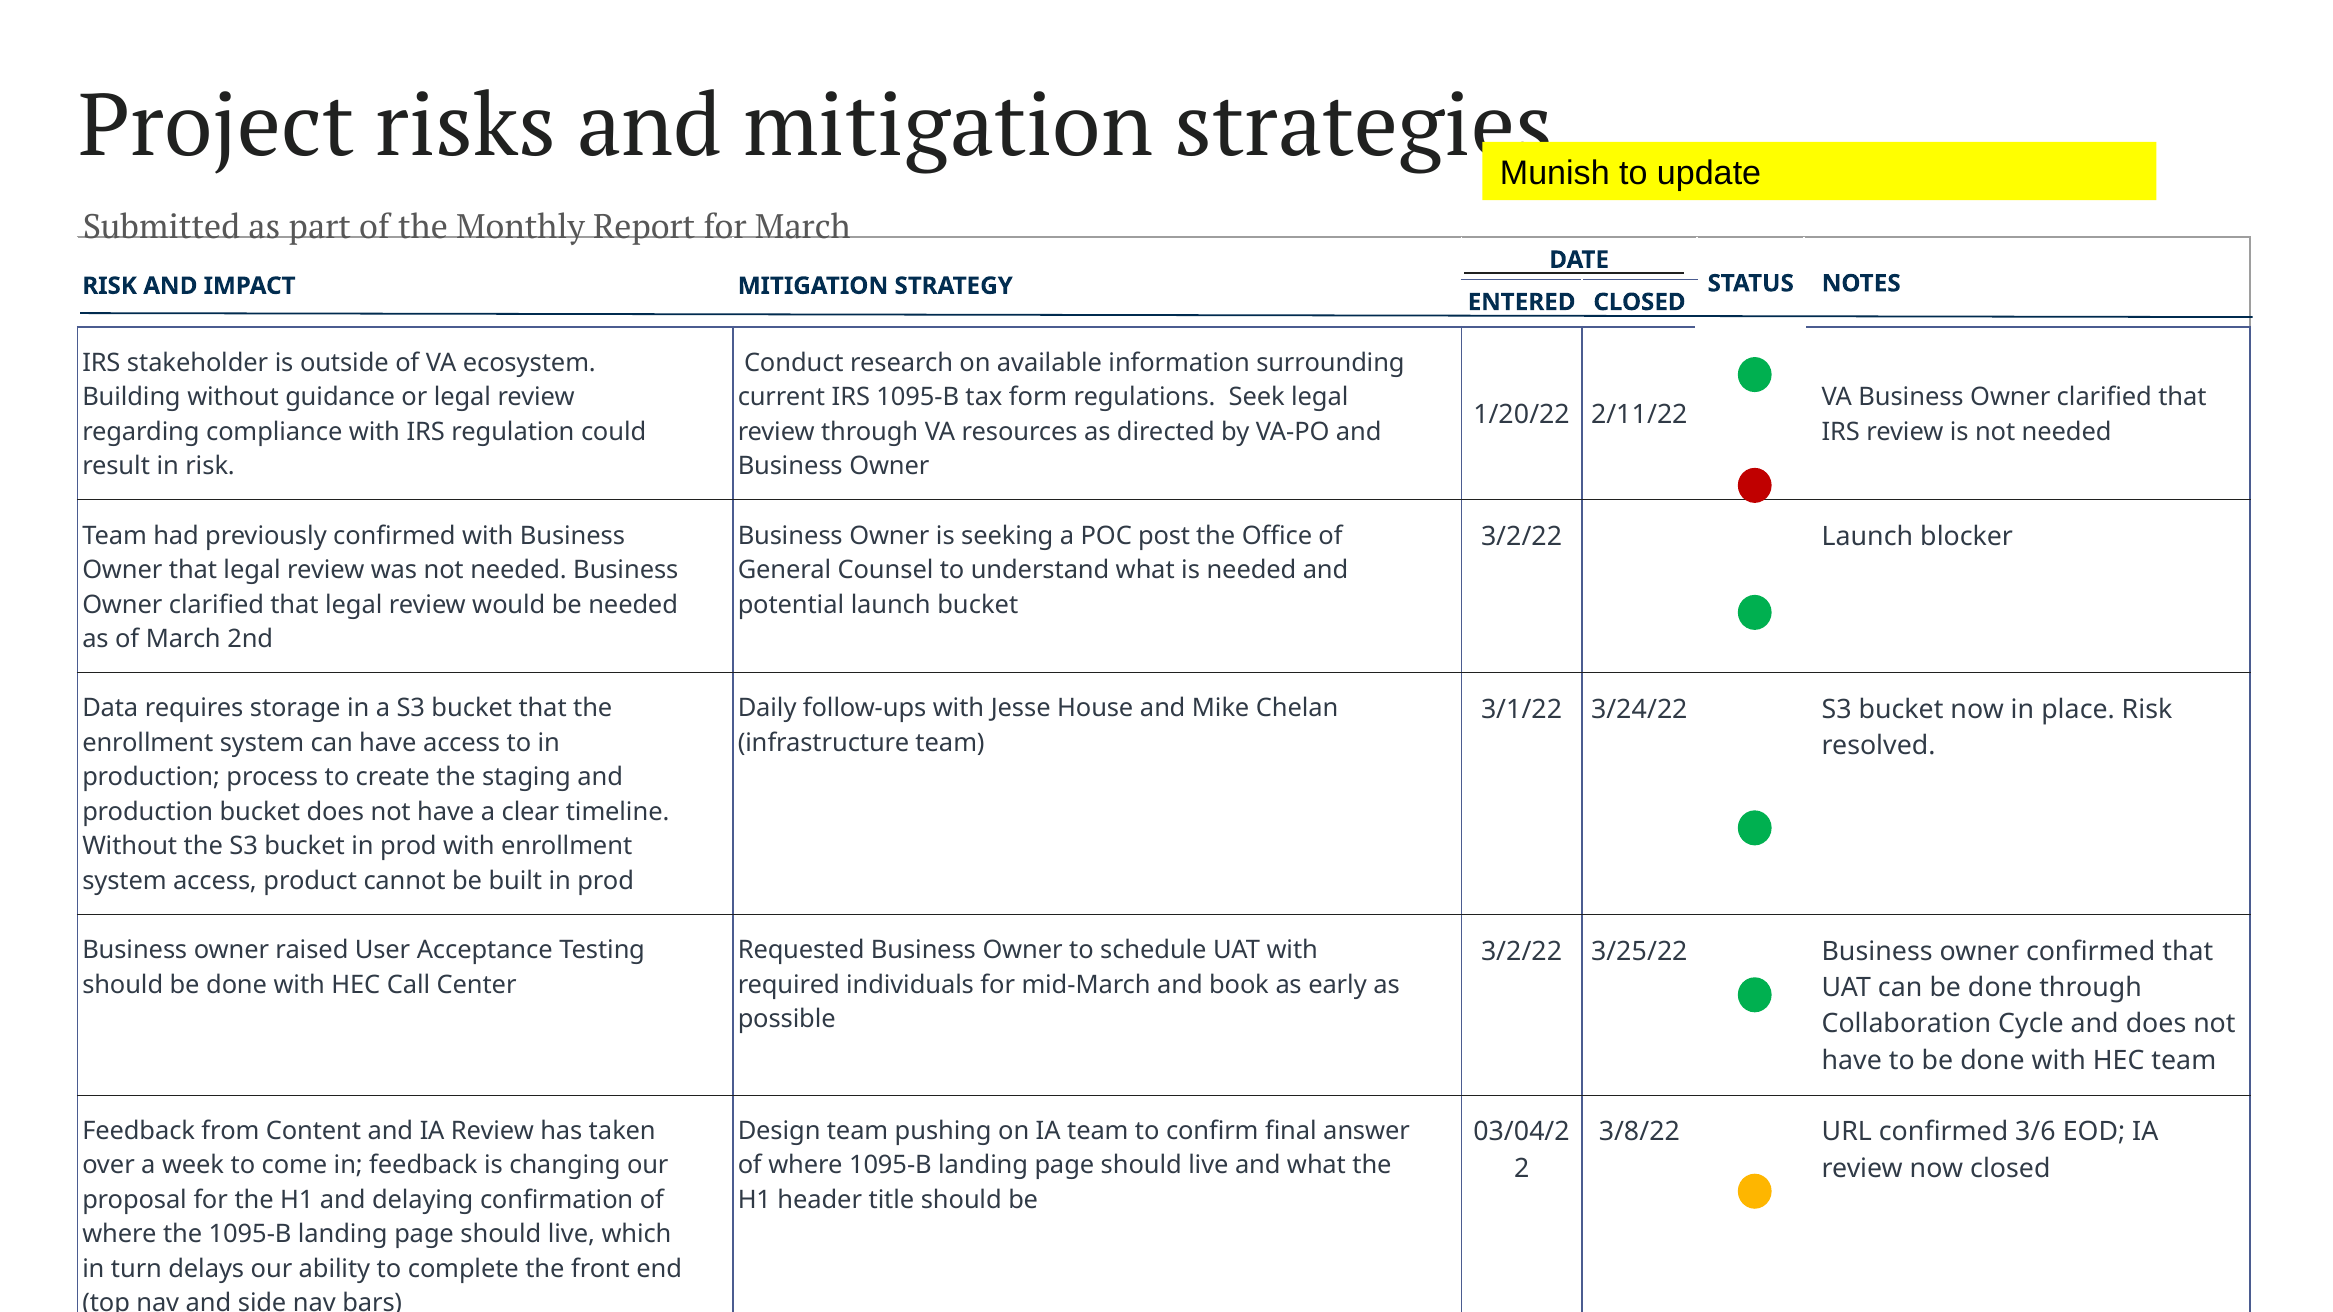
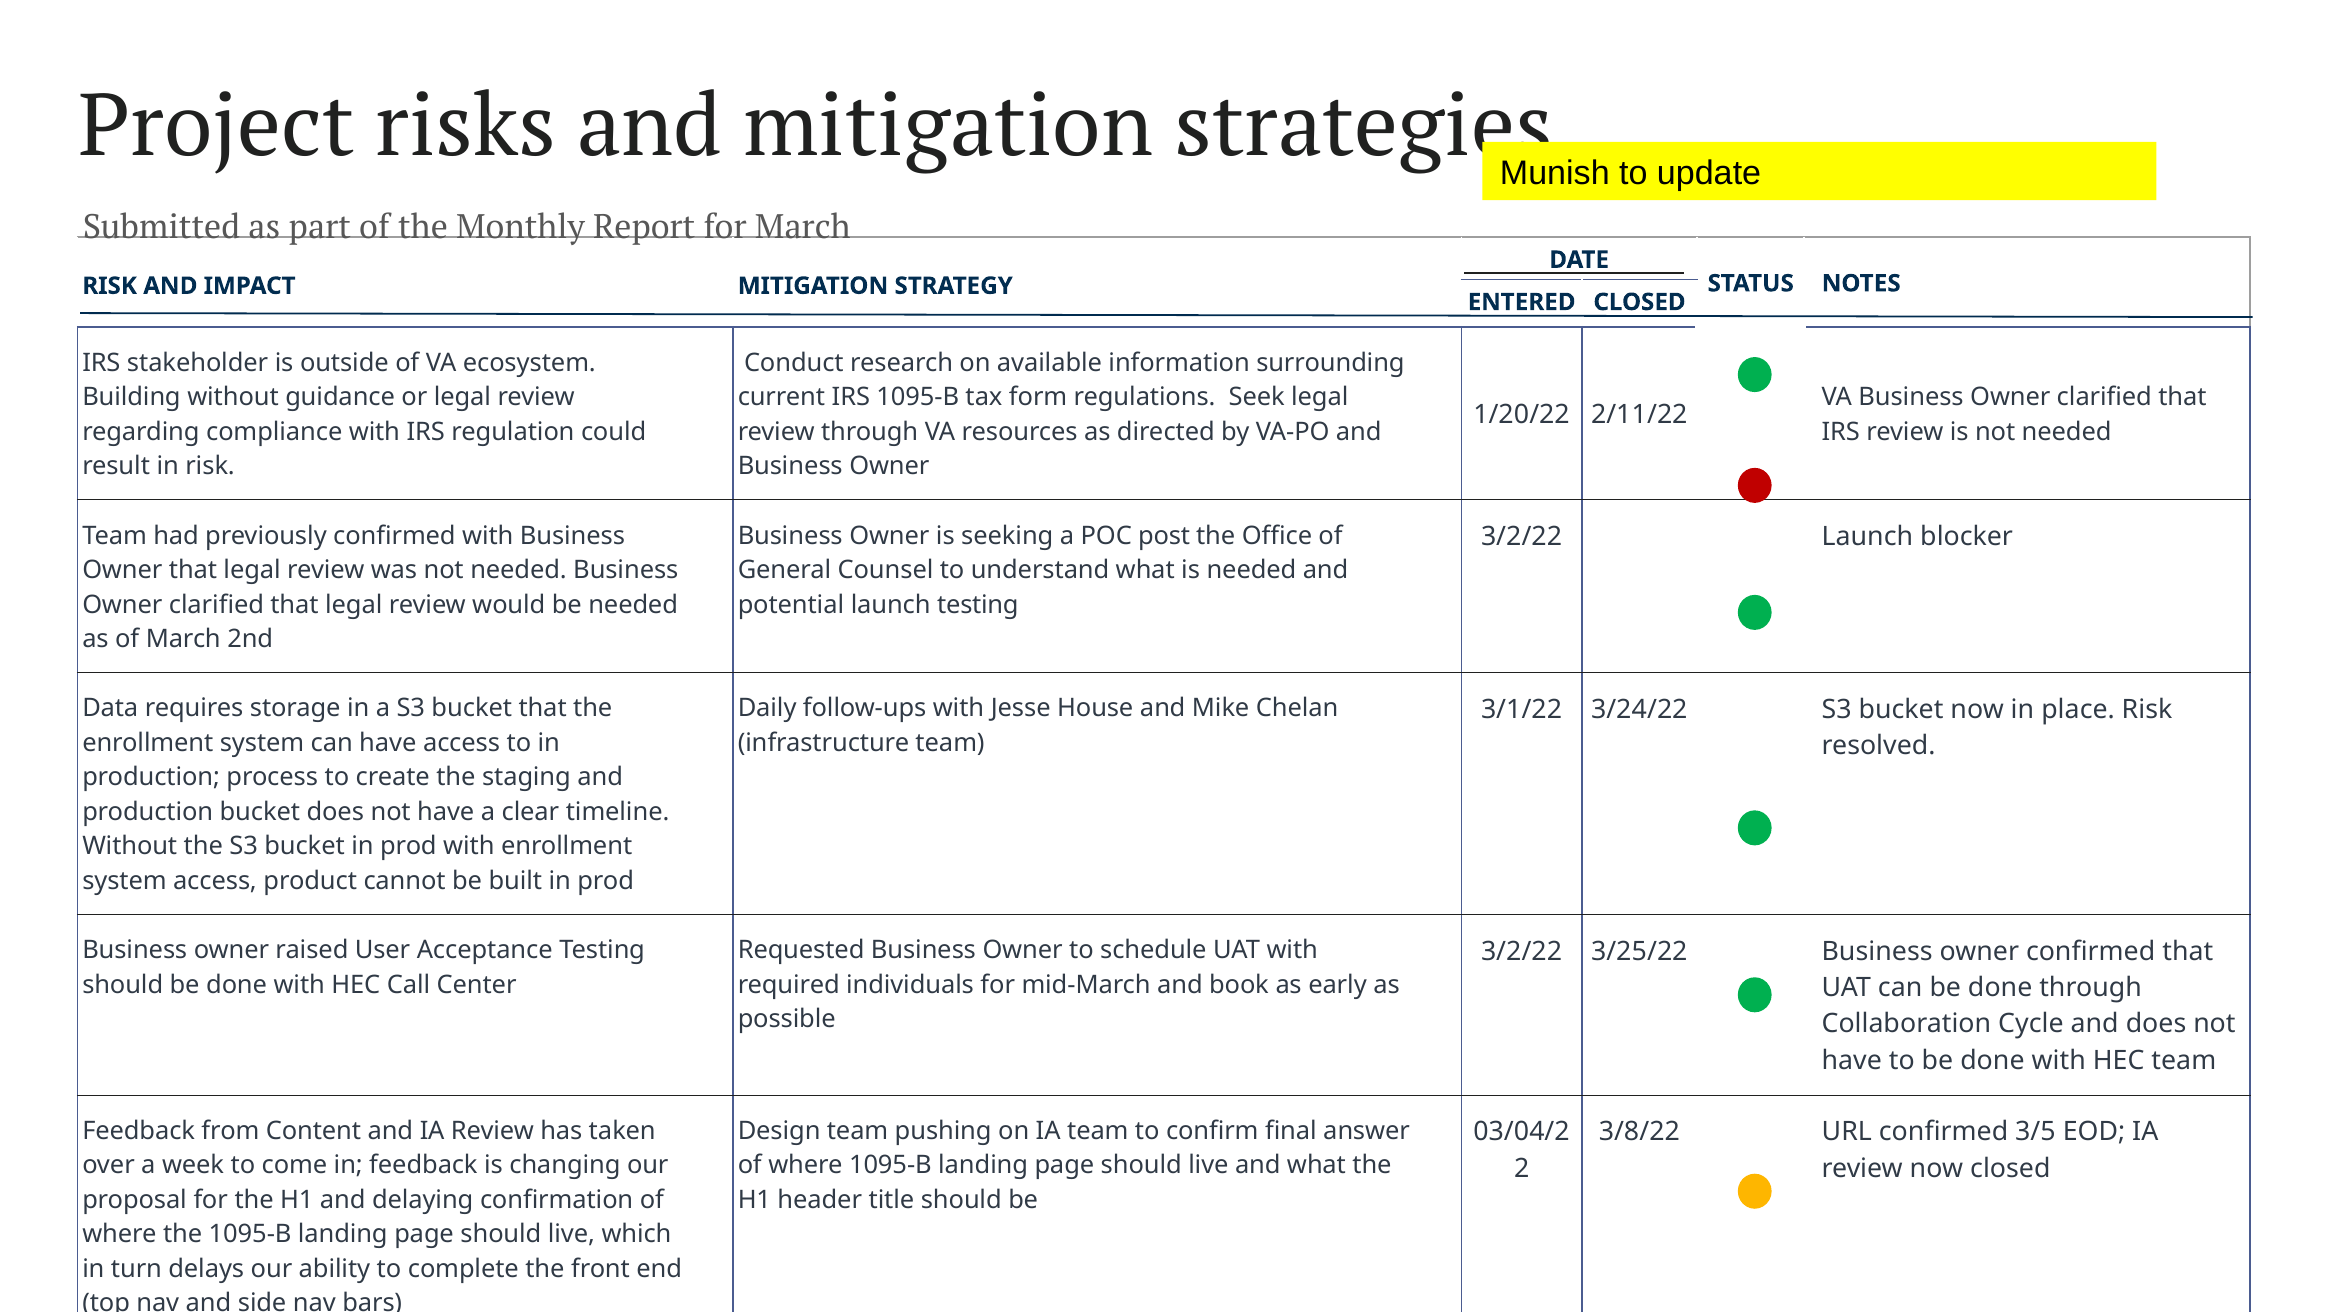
launch bucket: bucket -> testing
3/6: 3/6 -> 3/5
